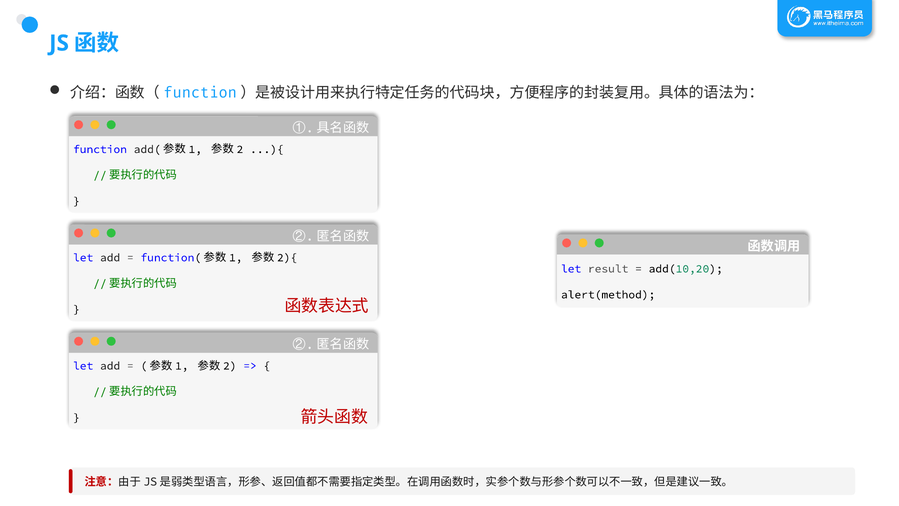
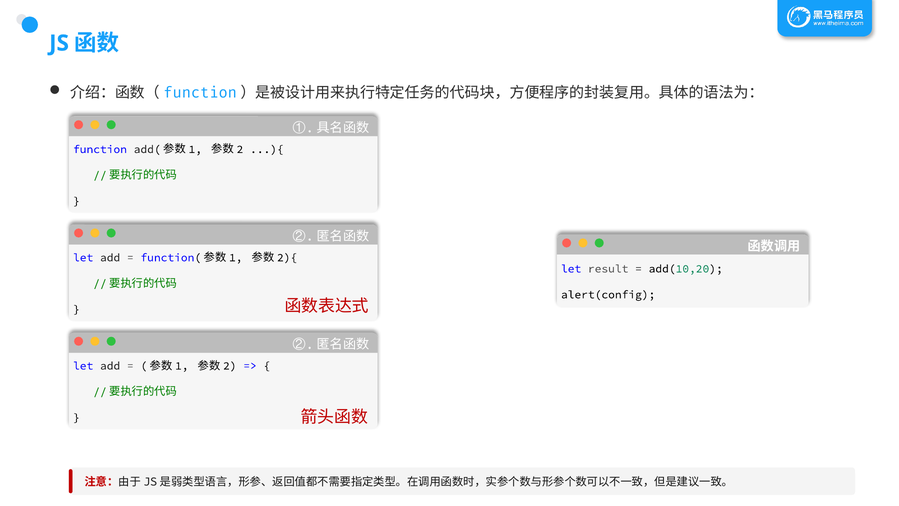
alert(method: alert(method -> alert(config
